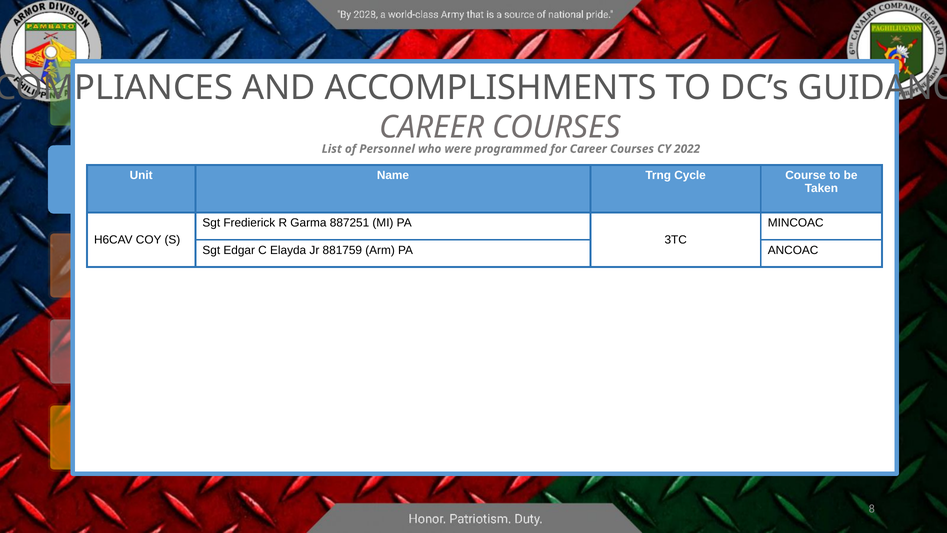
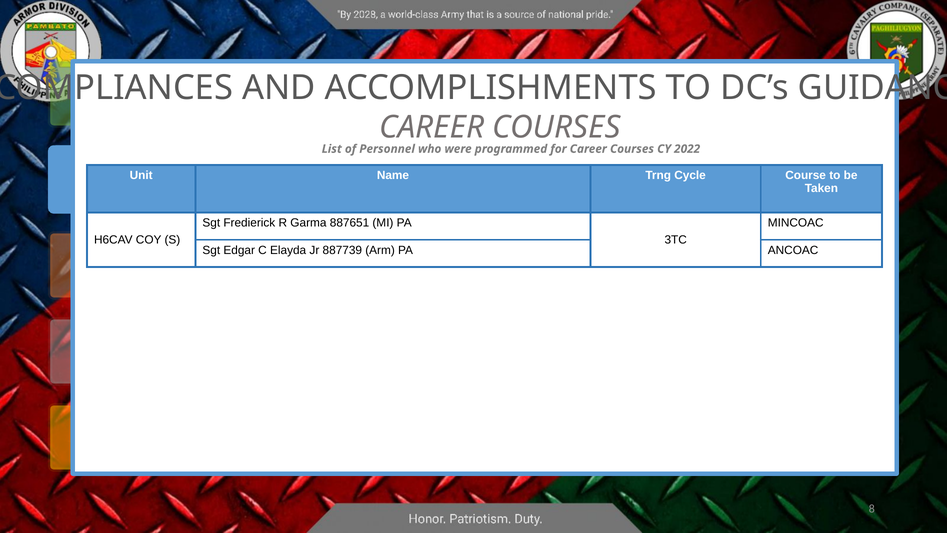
887251: 887251 -> 887651
881759: 881759 -> 887739
